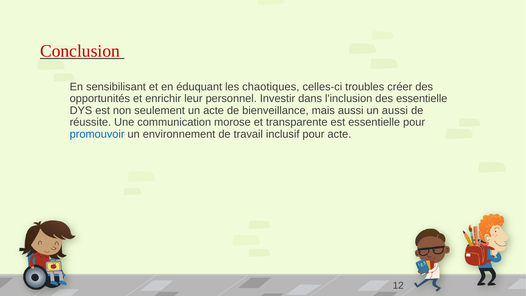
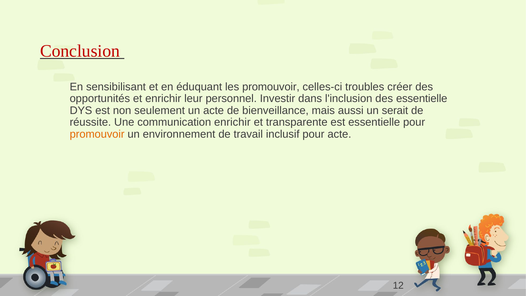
les chaotiques: chaotiques -> promouvoir
un aussi: aussi -> serait
communication morose: morose -> enrichir
promouvoir at (97, 134) colour: blue -> orange
